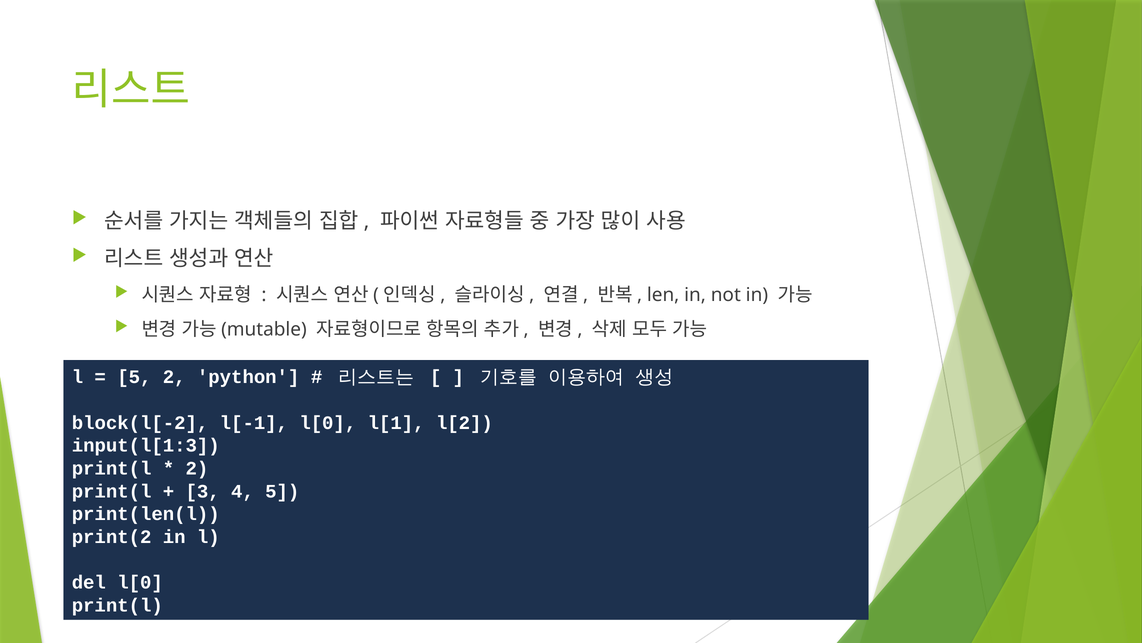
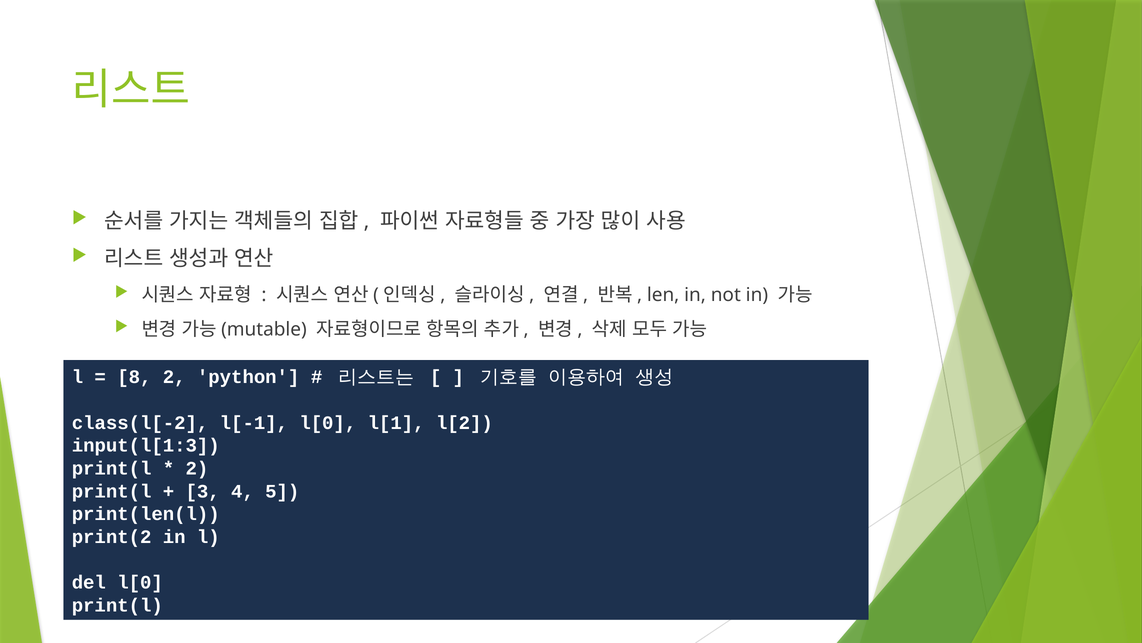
5 at (134, 377): 5 -> 8
block(l[-2: block(l[-2 -> class(l[-2
